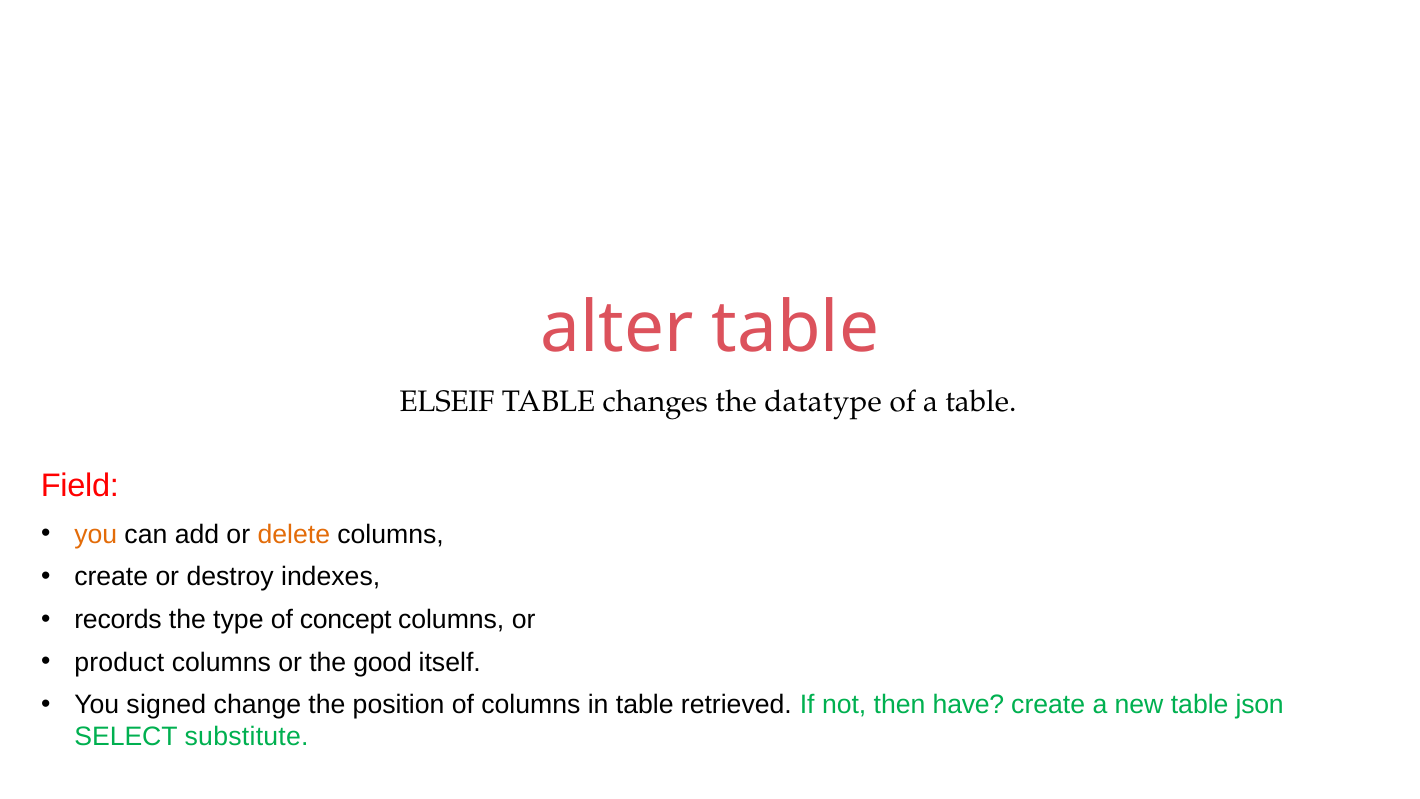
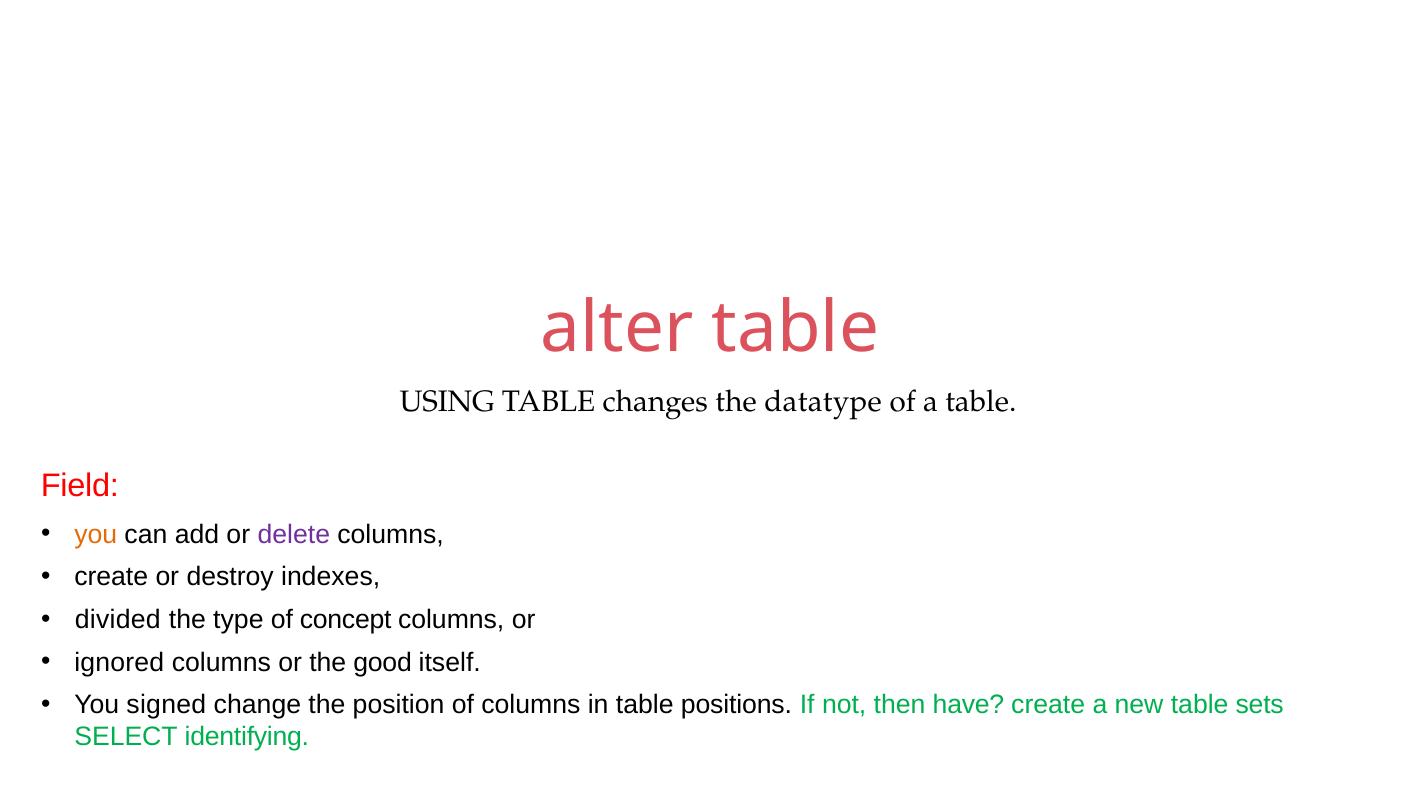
ELSEIF: ELSEIF -> USING
delete colour: orange -> purple
records: records -> divided
product: product -> ignored
retrieved: retrieved -> positions
json: json -> sets
substitute: substitute -> identifying
